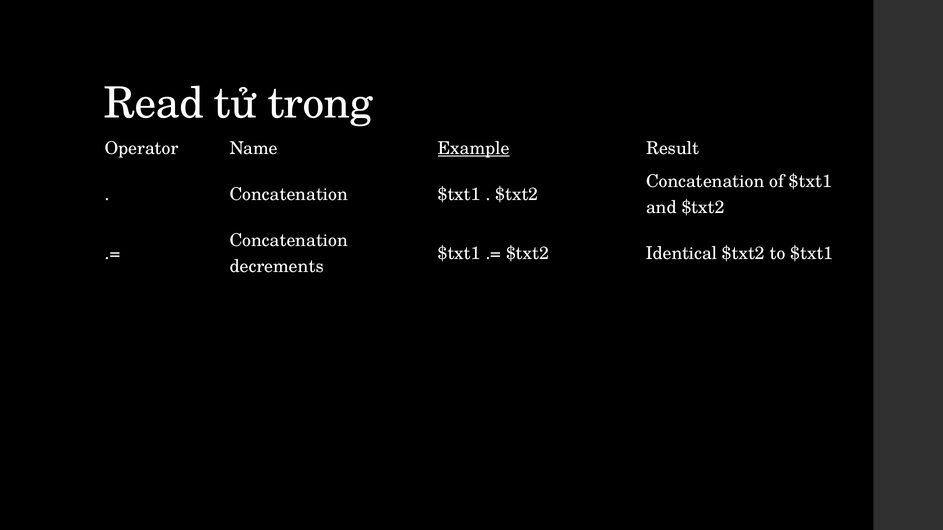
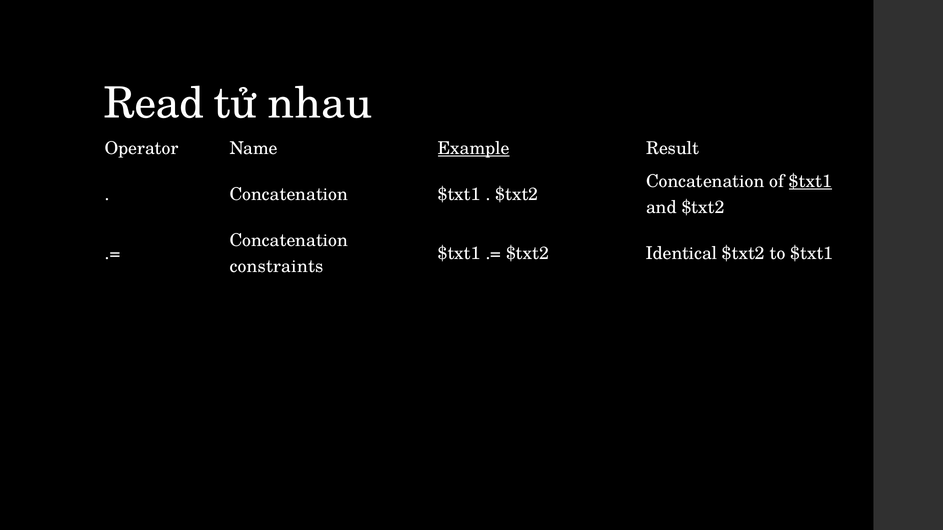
trong: trong -> nhau
$txt1 at (810, 182) underline: none -> present
decrements: decrements -> constraints
